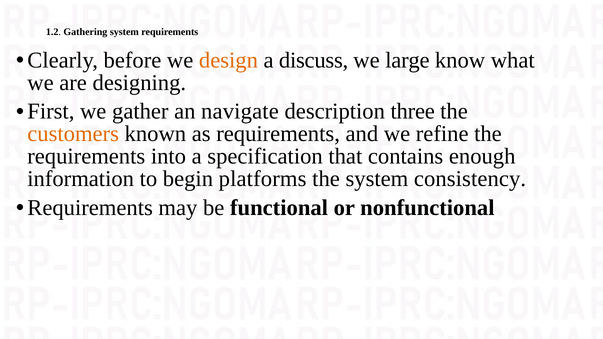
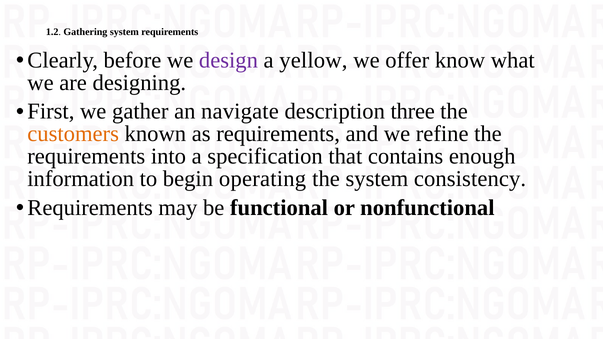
design colour: orange -> purple
discuss: discuss -> yellow
large: large -> offer
platforms: platforms -> operating
